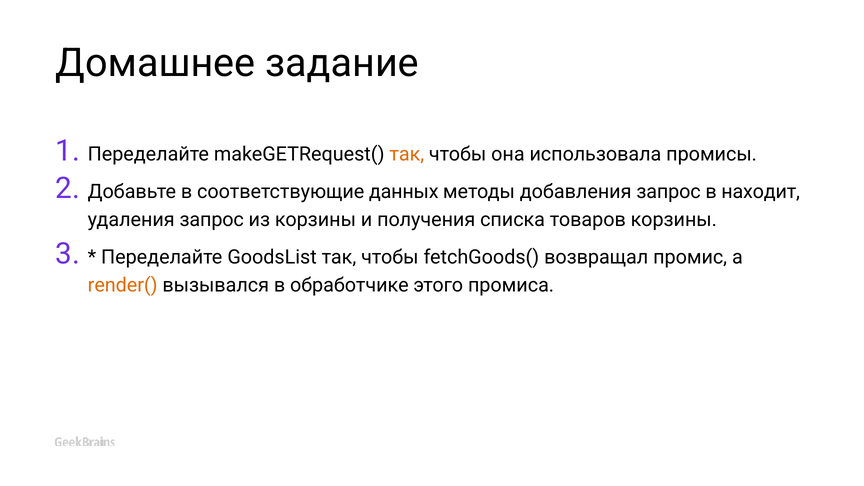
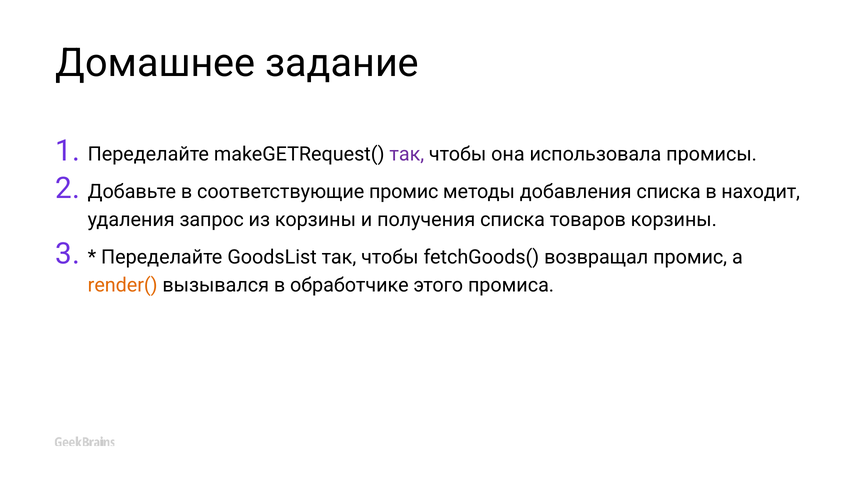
так at (407, 154) colour: orange -> purple
соответствующие данных: данных -> промис
добавления запрос: запрос -> списка
